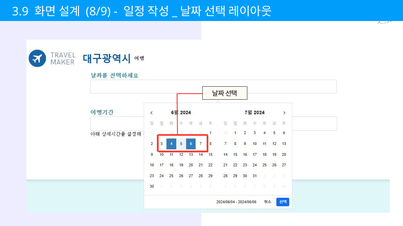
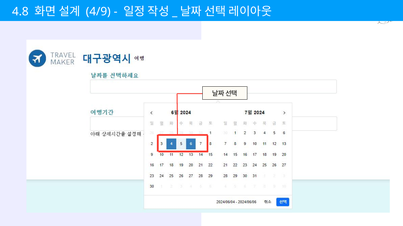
3.9: 3.9 -> 4.8
8/9: 8/9 -> 4/9
